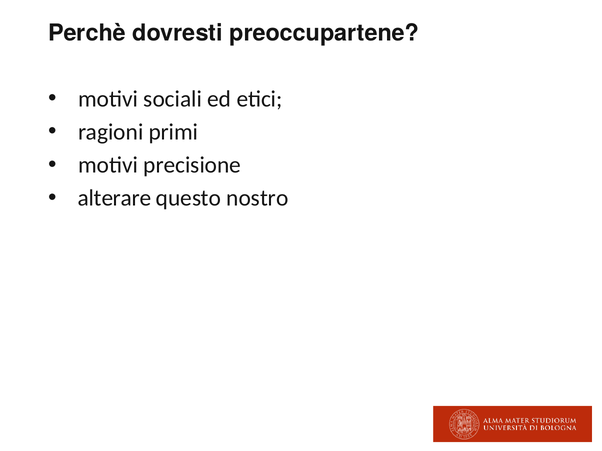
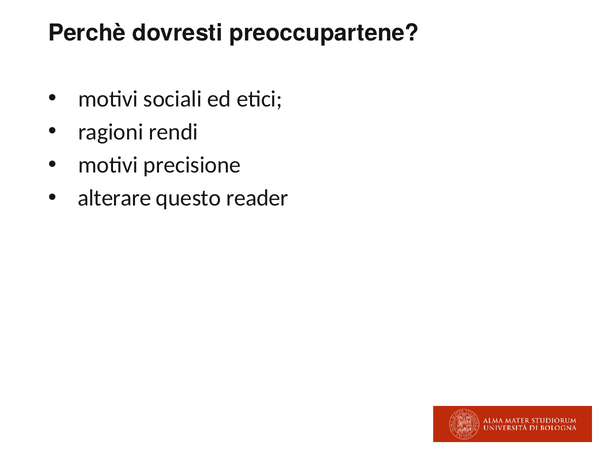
primi: primi -> rendi
nostro: nostro -> reader
